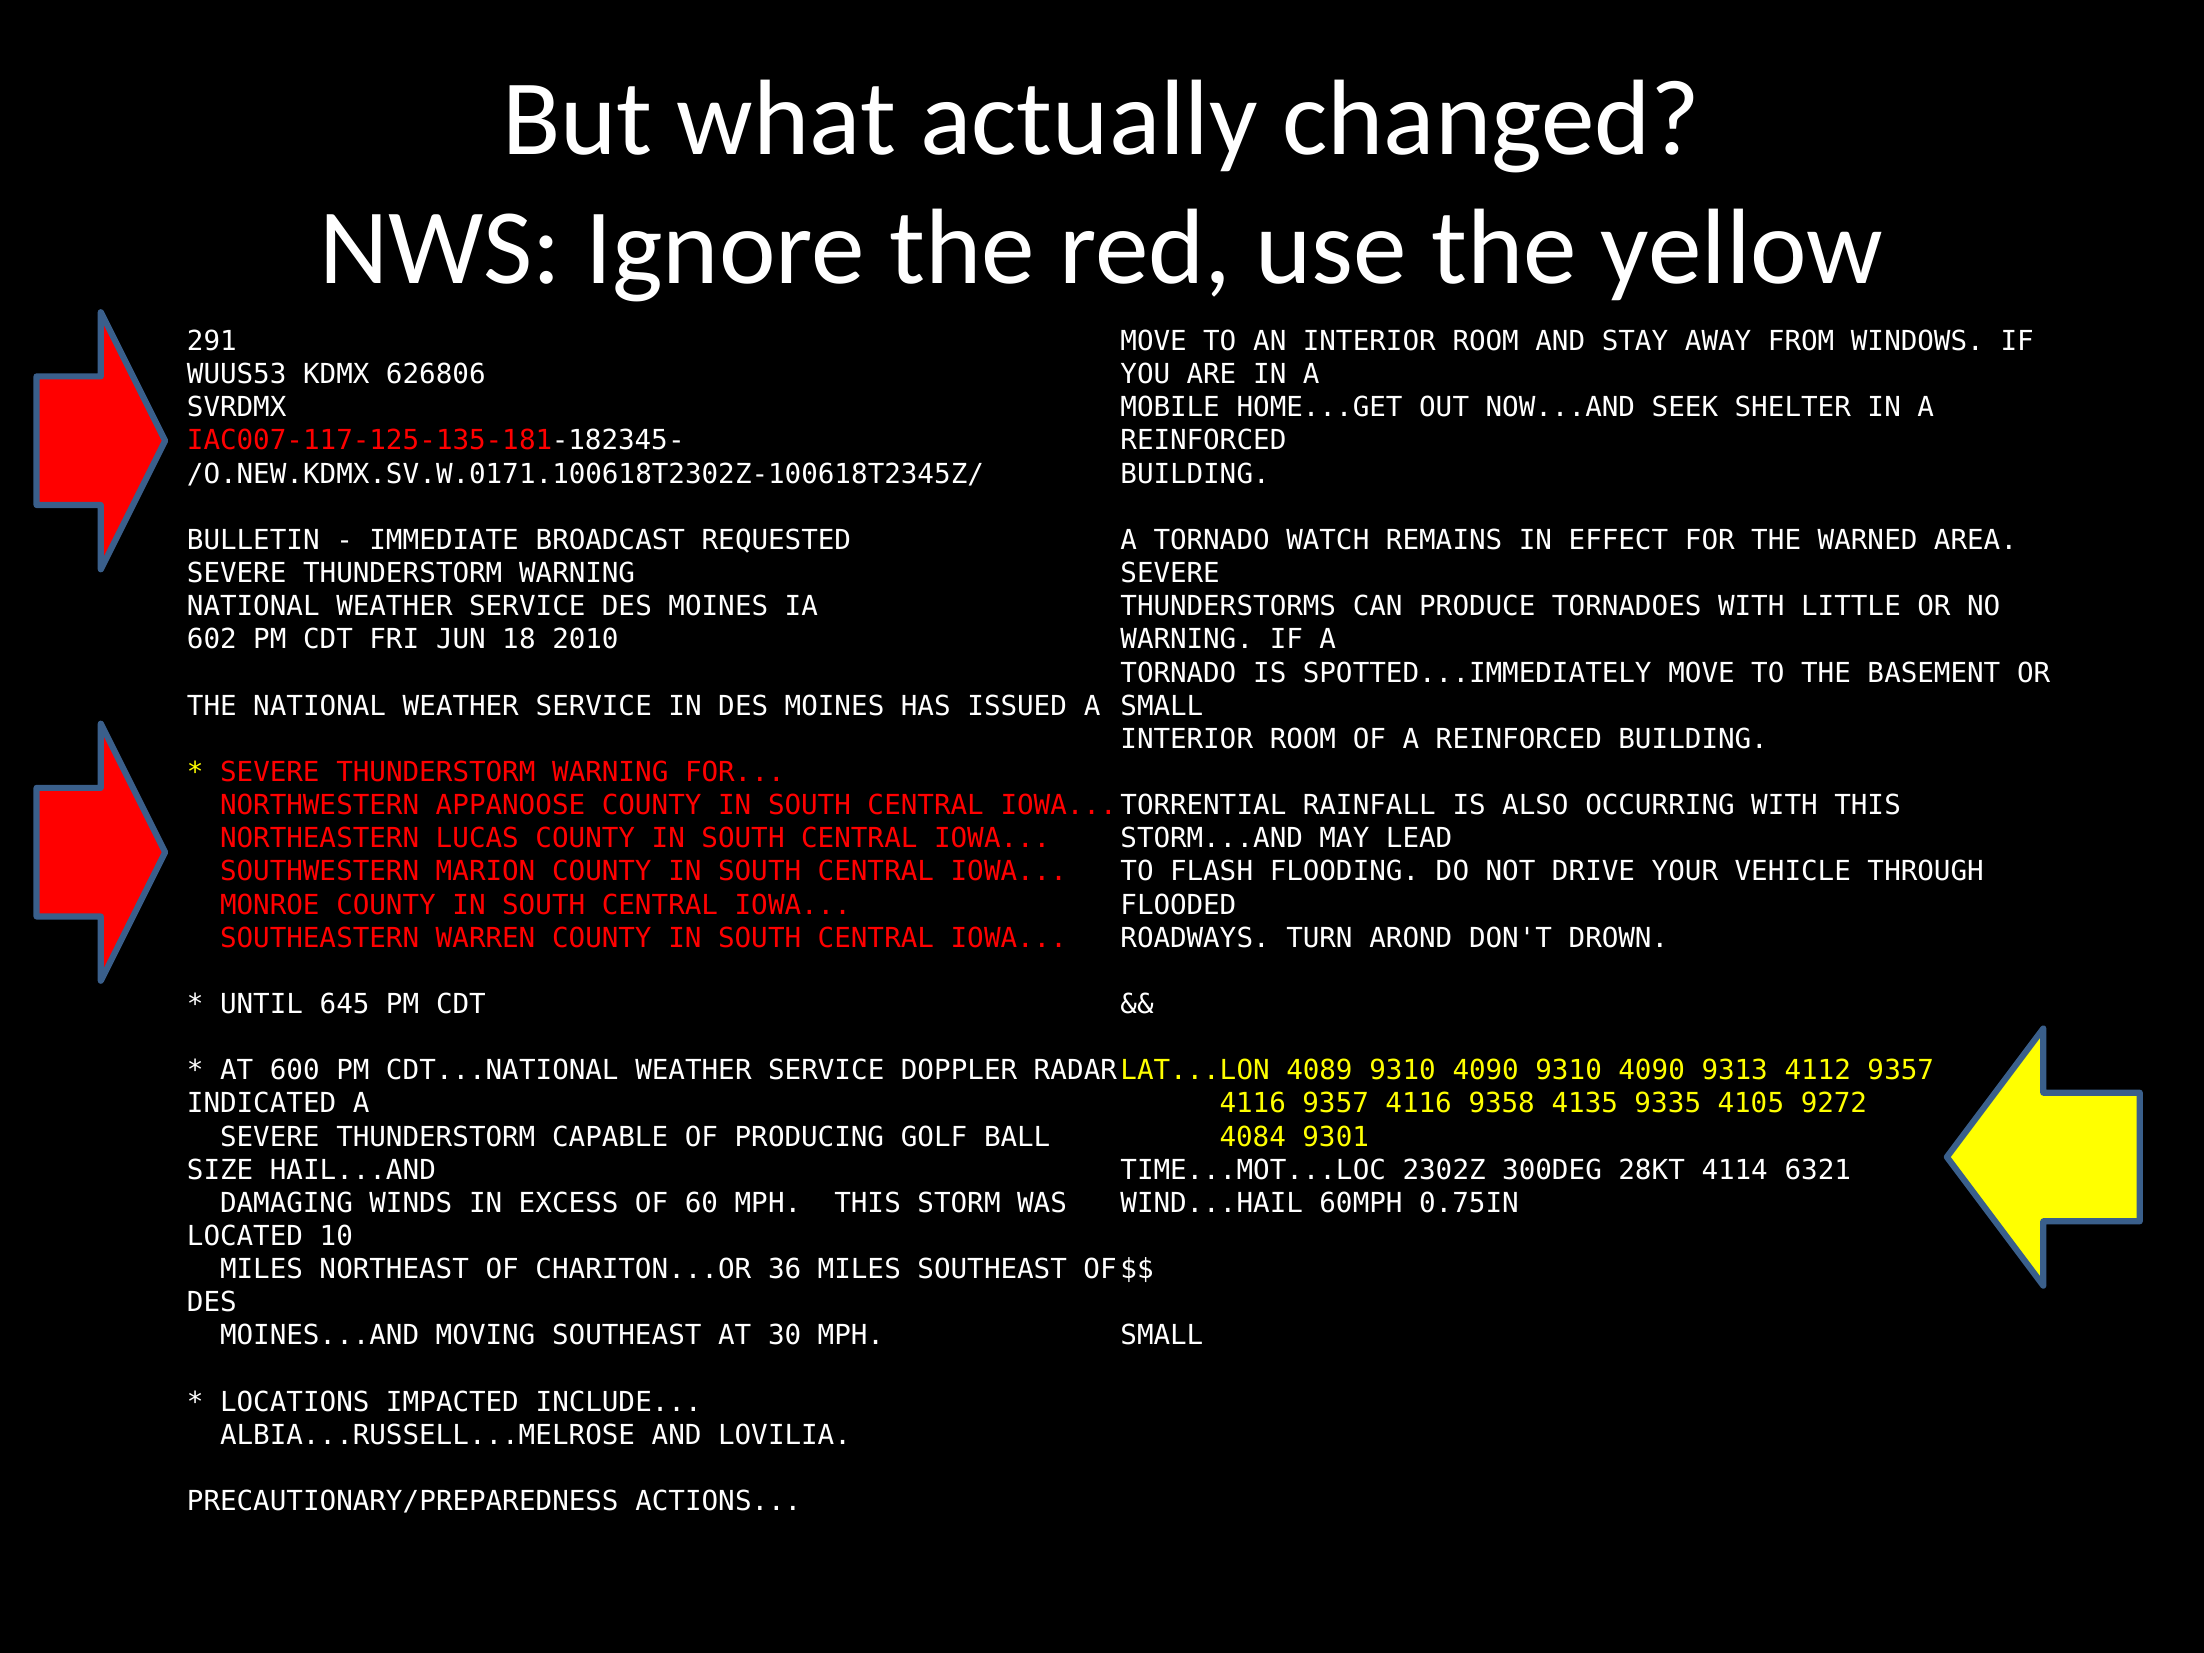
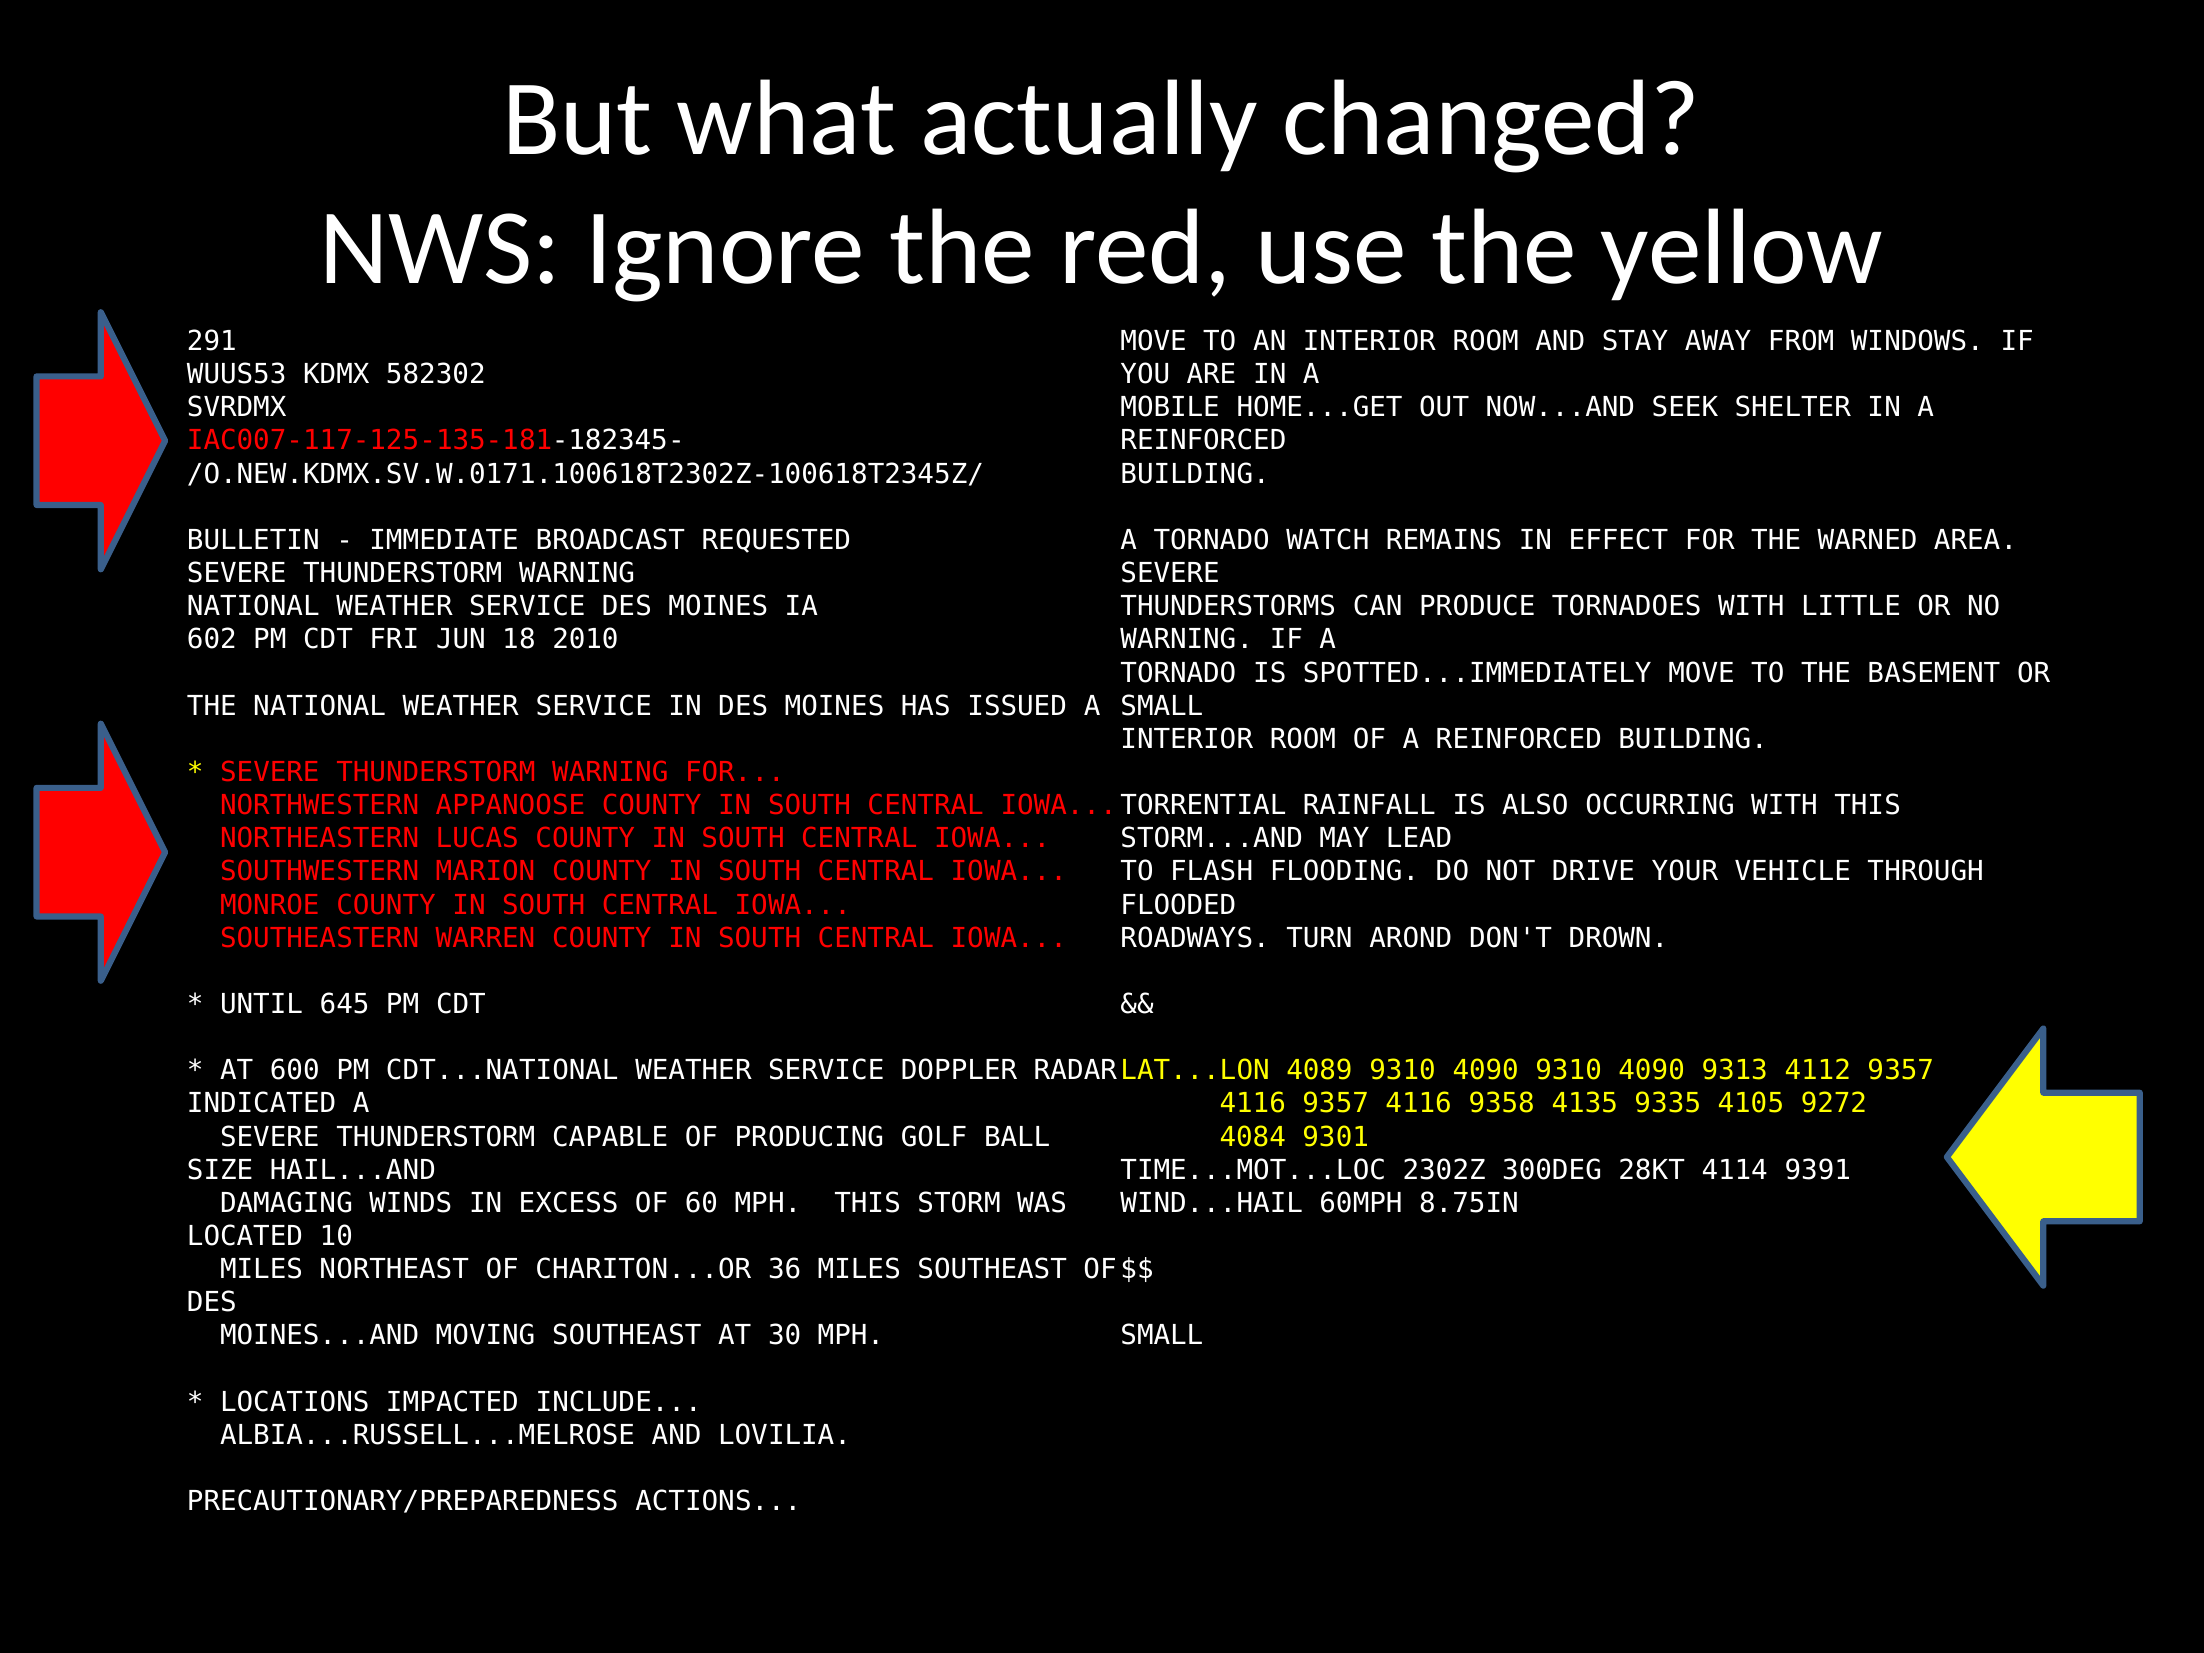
626806: 626806 -> 582302
6321: 6321 -> 9391
0.75IN: 0.75IN -> 8.75IN
